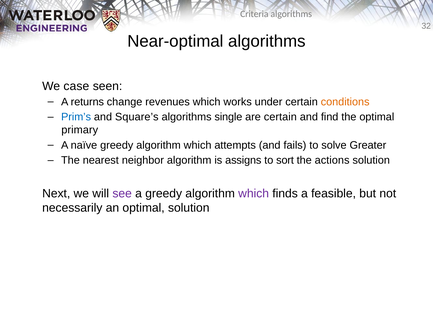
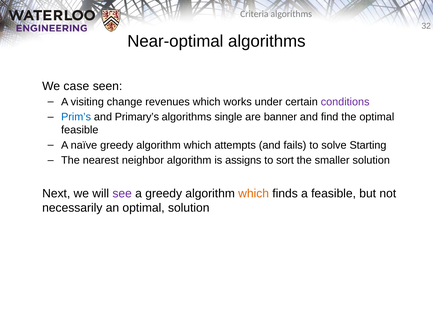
returns: returns -> visiting
conditions colour: orange -> purple
Square’s: Square’s -> Primary’s
are certain: certain -> banner
primary at (80, 130): primary -> feasible
Greater: Greater -> Starting
actions: actions -> smaller
which at (254, 193) colour: purple -> orange
